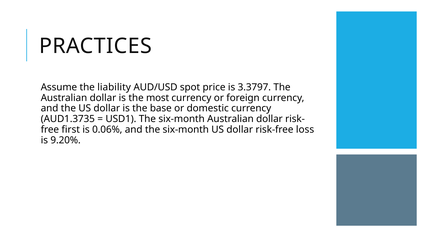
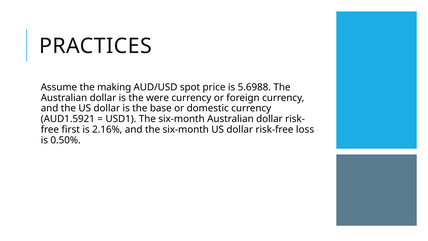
liability: liability -> making
3.3797: 3.3797 -> 5.6988
most: most -> were
AUD1.3735: AUD1.3735 -> AUD1.5921
0.06%: 0.06% -> 2.16%
9.20%: 9.20% -> 0.50%
